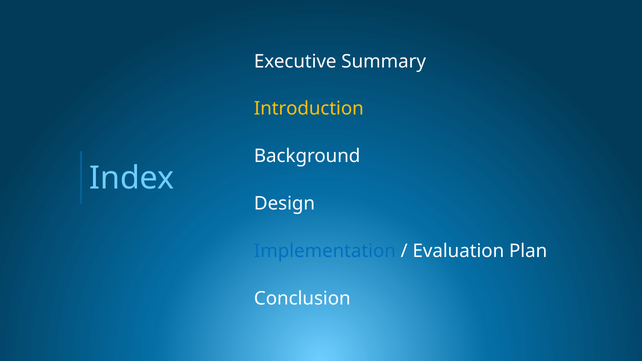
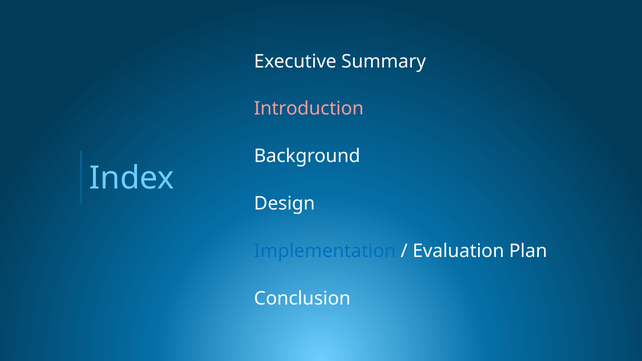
Introduction colour: yellow -> pink
